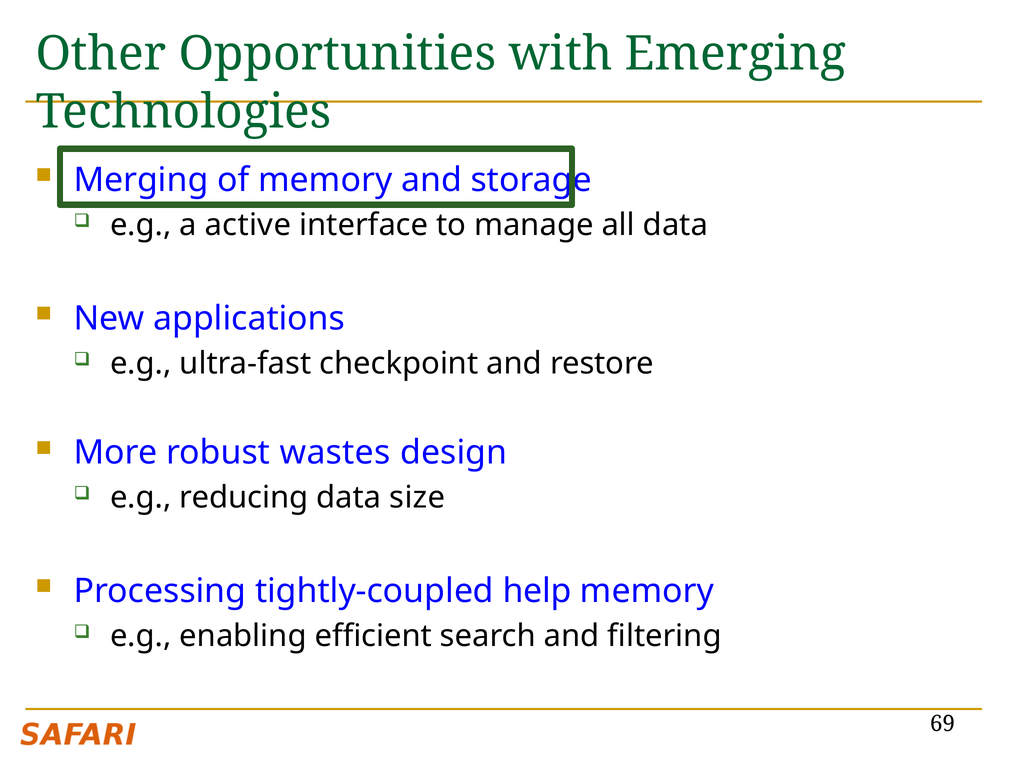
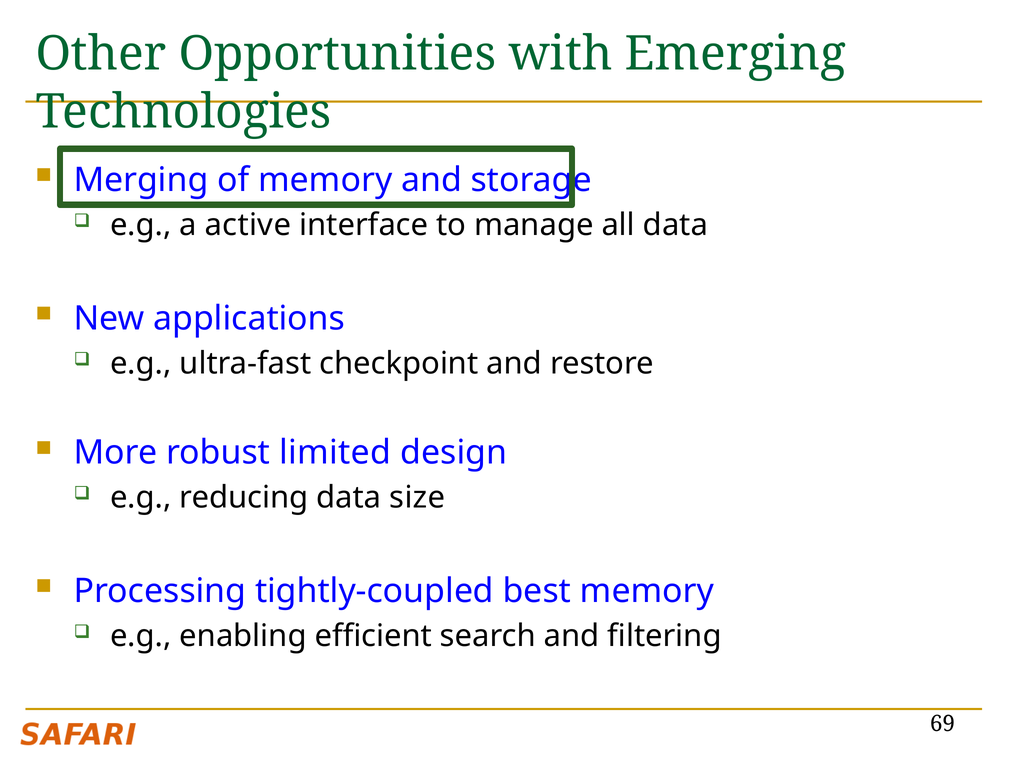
wastes: wastes -> limited
help: help -> best
